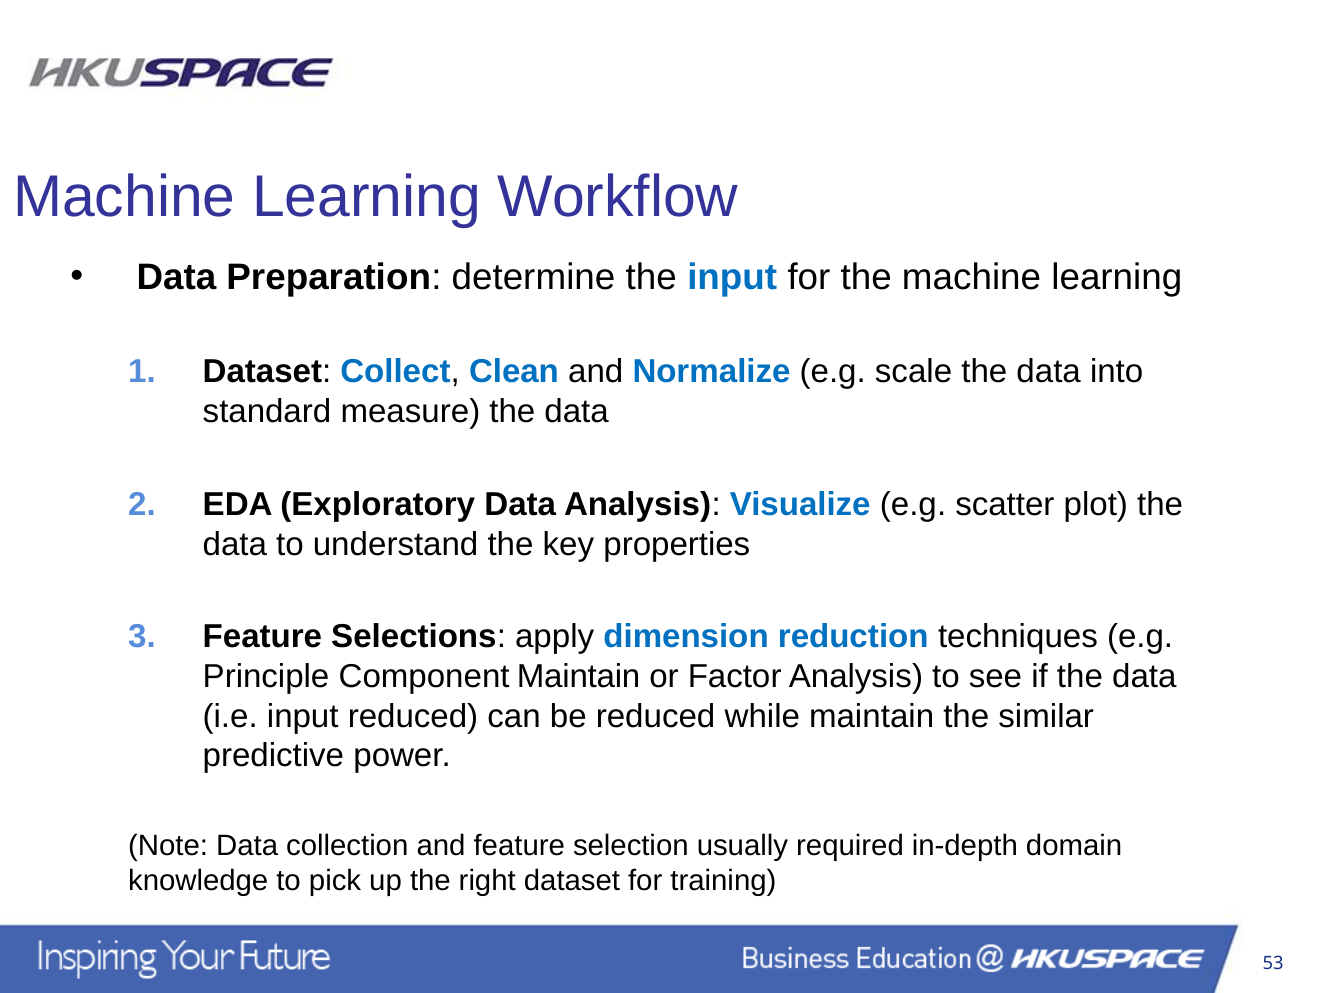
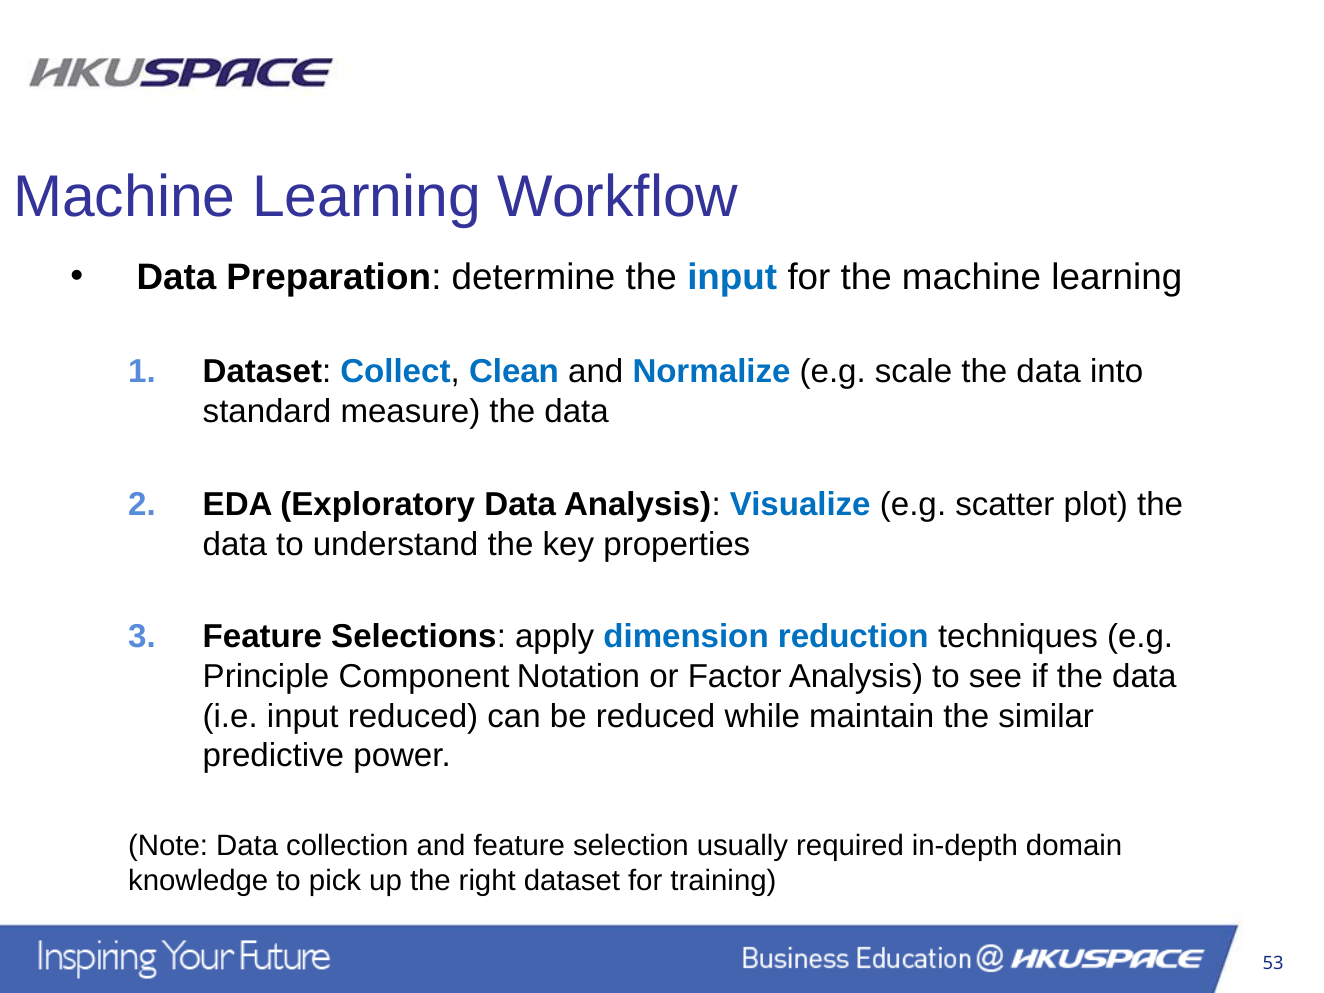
Component Maintain: Maintain -> Notation
